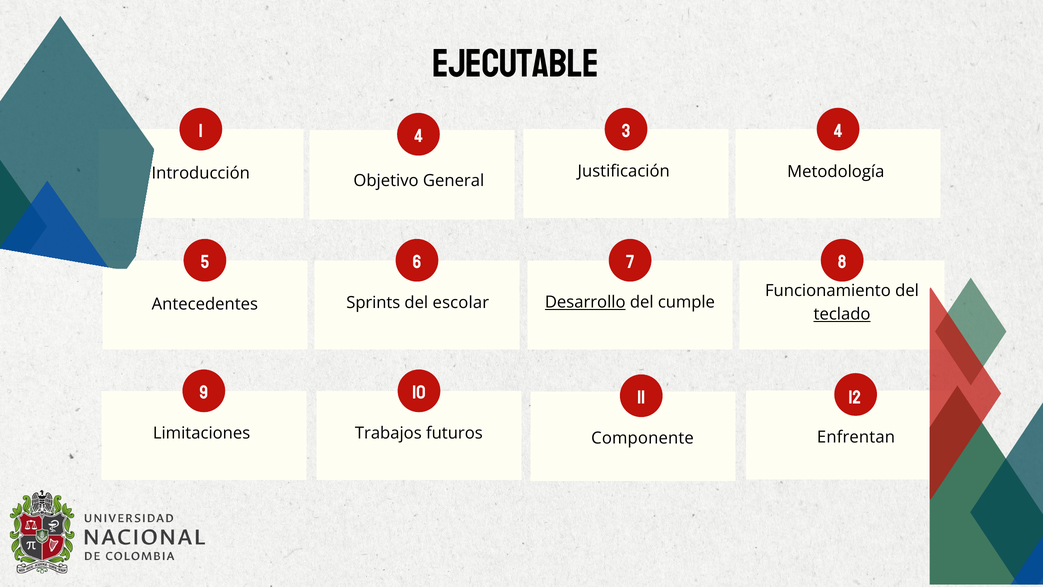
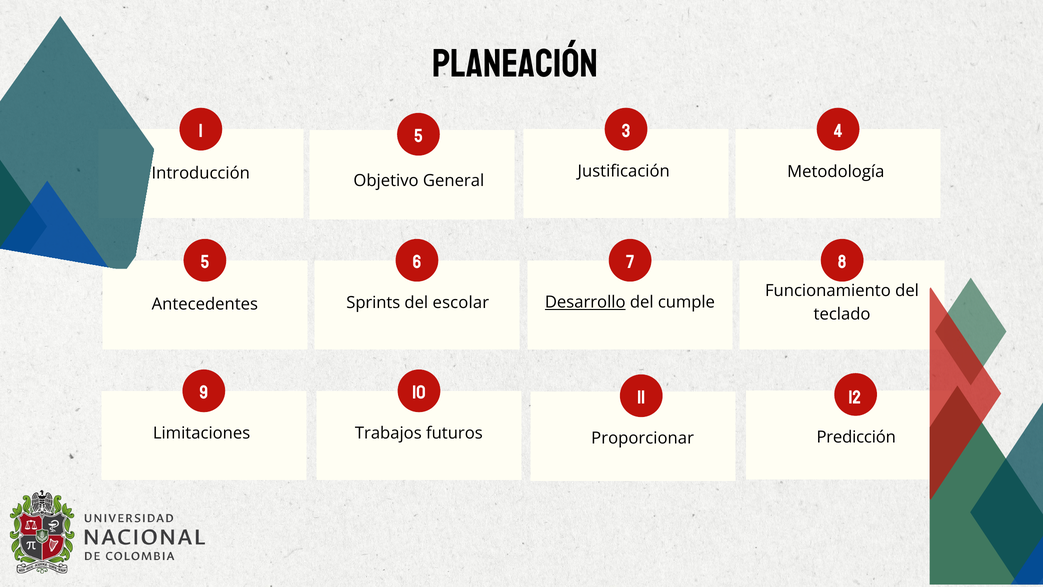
EJECUTABLE: EJECUTABLE -> PLANEACIÓN
1 4: 4 -> 5
teclado underline: present -> none
Enfrentan: Enfrentan -> Predicción
Componente: Componente -> Proporcionar
